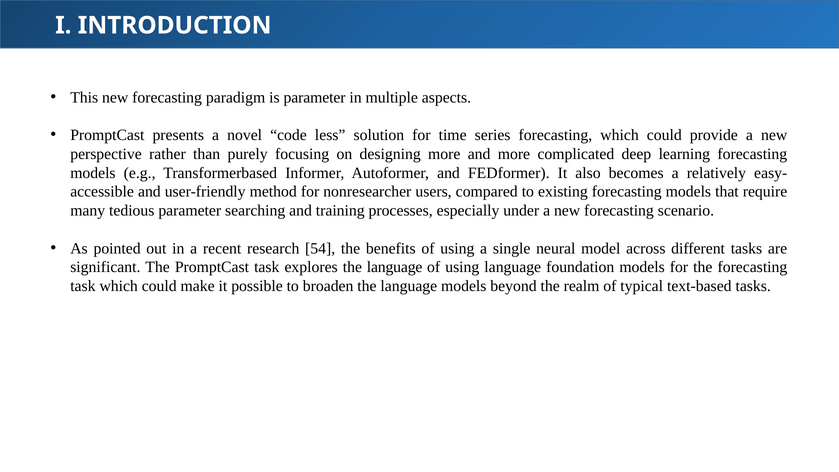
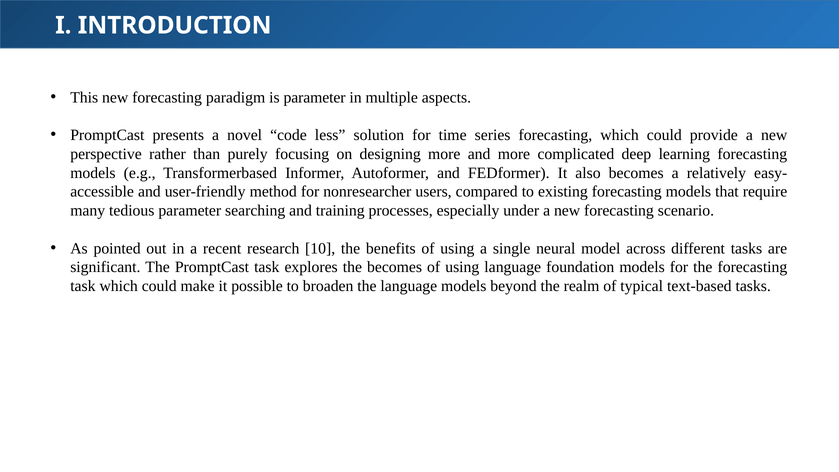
54: 54 -> 10
explores the language: language -> becomes
